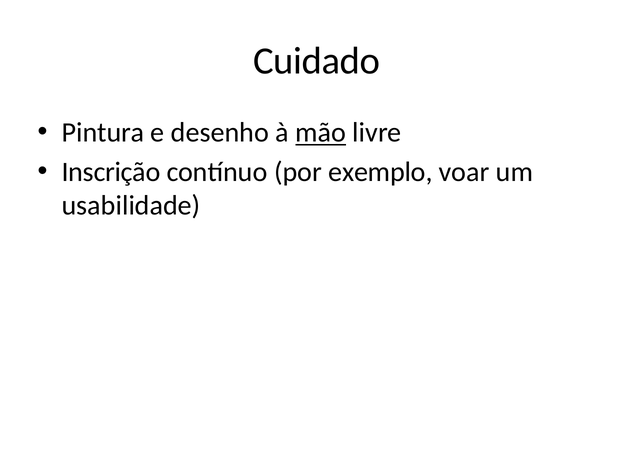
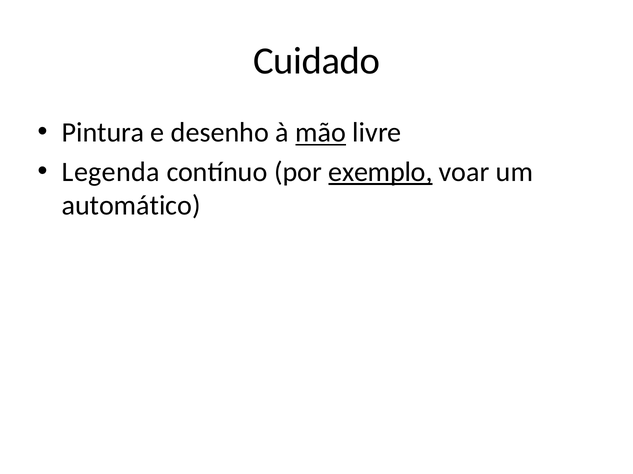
Inscrição: Inscrição -> Legenda
exemplo underline: none -> present
usabilidade: usabilidade -> automático
